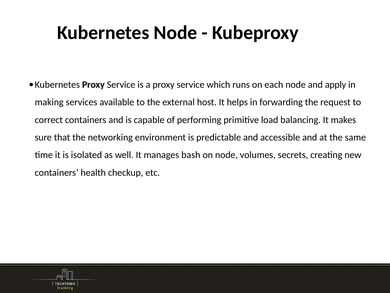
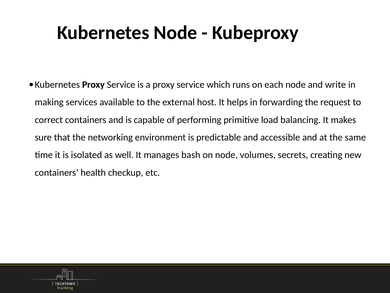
apply: apply -> write
